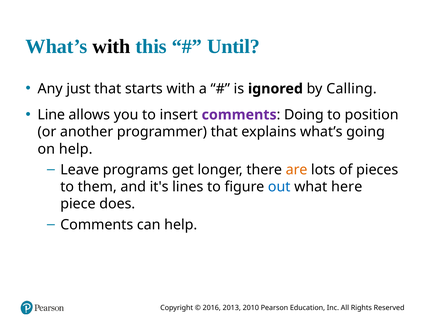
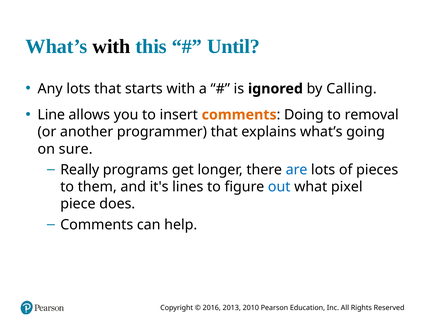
Any just: just -> lots
comments at (239, 115) colour: purple -> orange
position: position -> removal
on help: help -> sure
Leave: Leave -> Really
are colour: orange -> blue
here: here -> pixel
